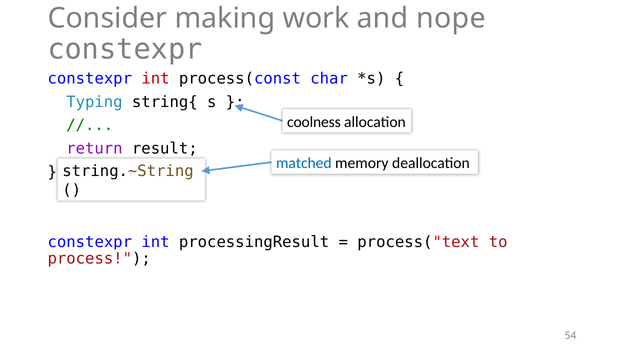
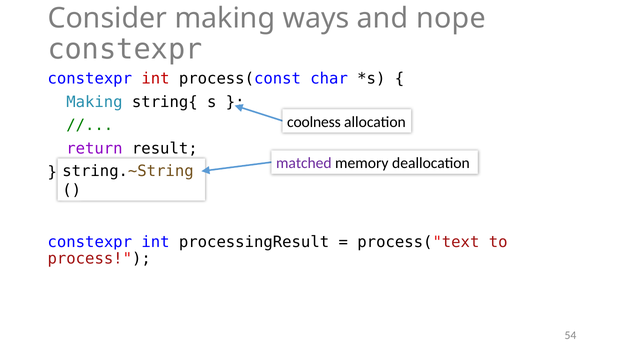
work: work -> ways
Typing at (94, 102): Typing -> Making
matched colour: blue -> purple
